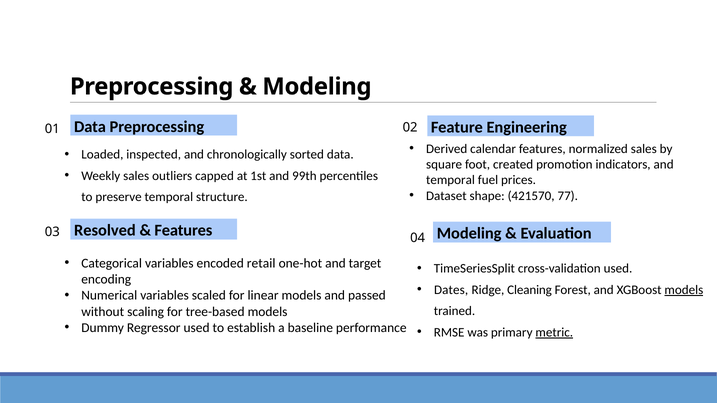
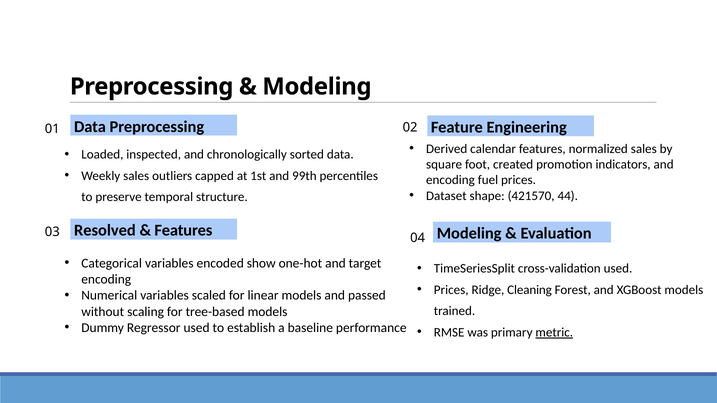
temporal at (450, 180): temporal -> encoding
77: 77 -> 44
retail: retail -> show
Dates at (451, 290): Dates -> Prices
models at (684, 290) underline: present -> none
